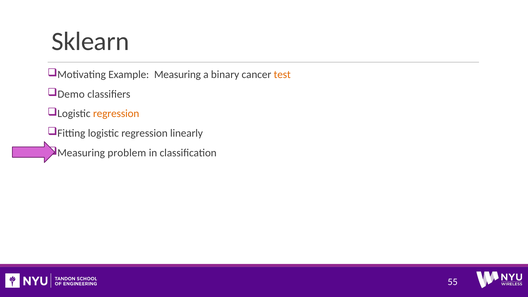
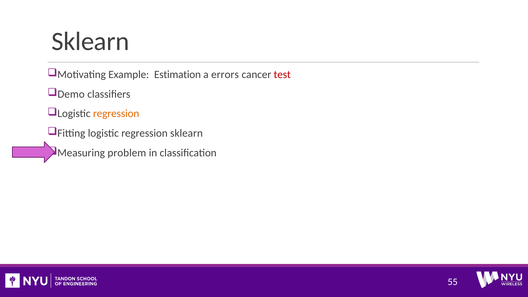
Example Measuring: Measuring -> Estimation
binary: binary -> errors
test colour: orange -> red
regression linearly: linearly -> sklearn
